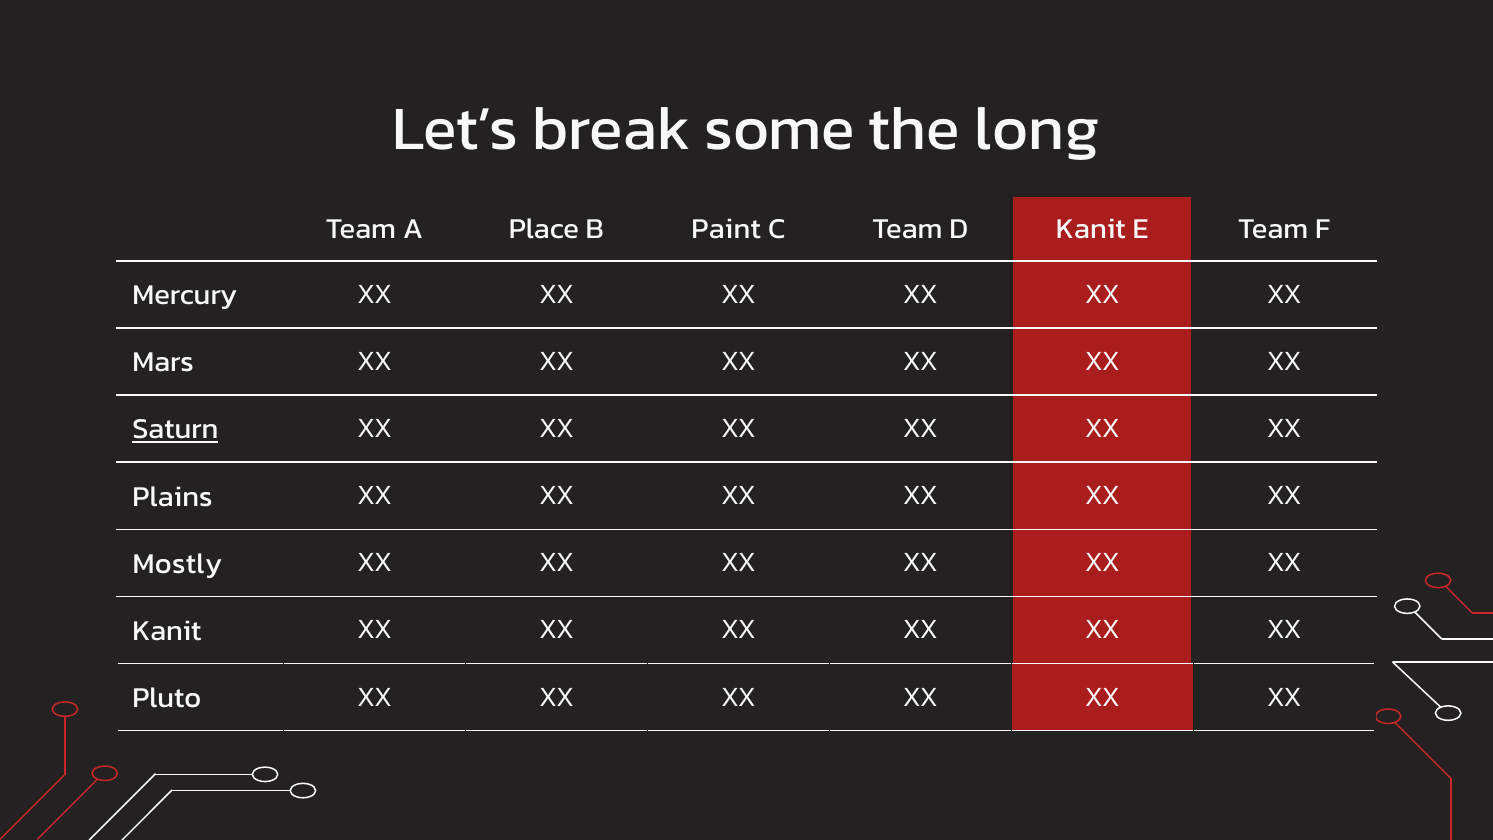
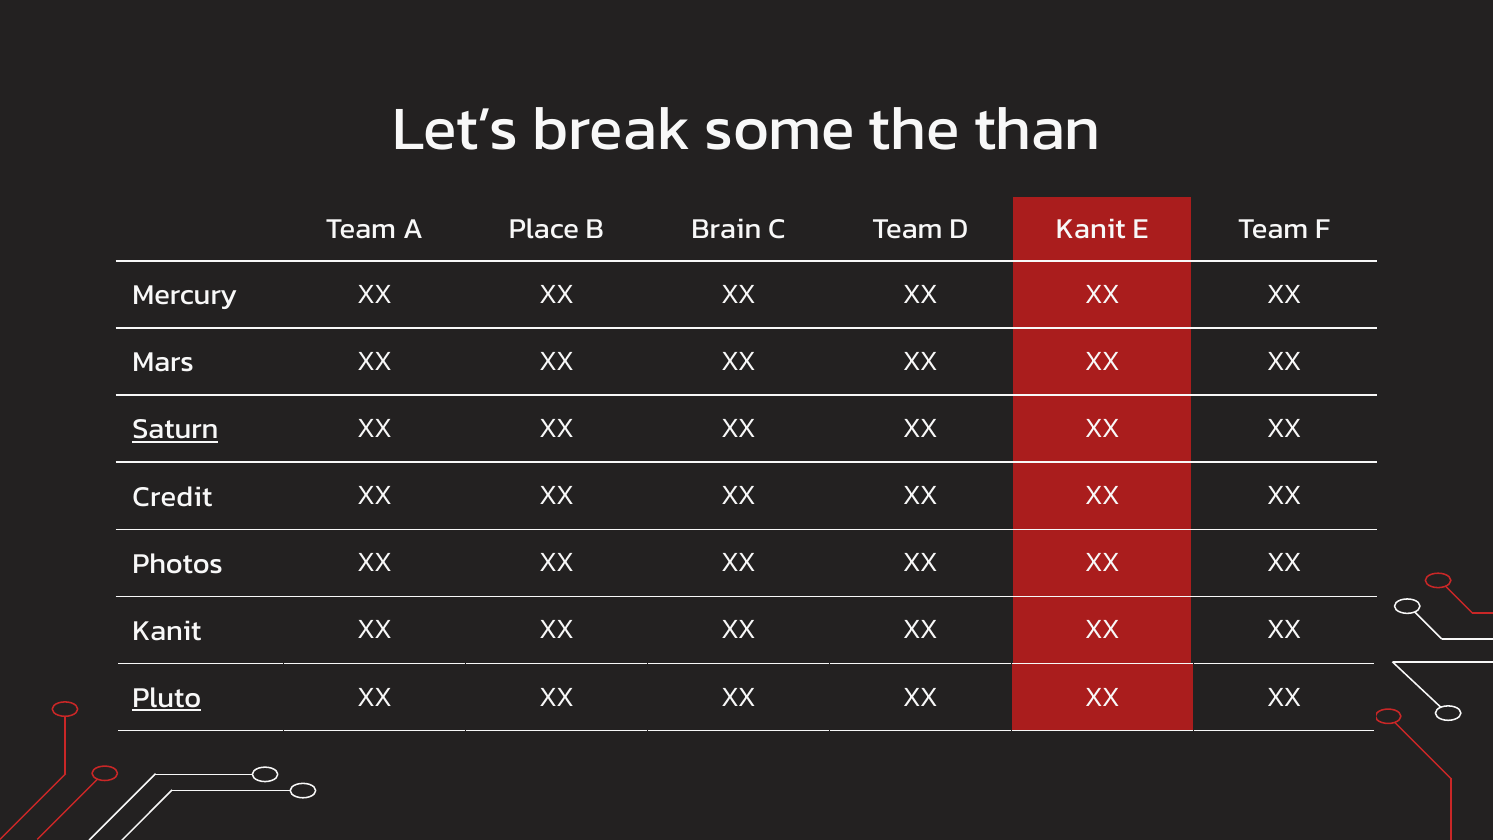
long: long -> than
Paint: Paint -> Brain
Plains: Plains -> Credit
Mostly: Mostly -> Photos
Pluto underline: none -> present
